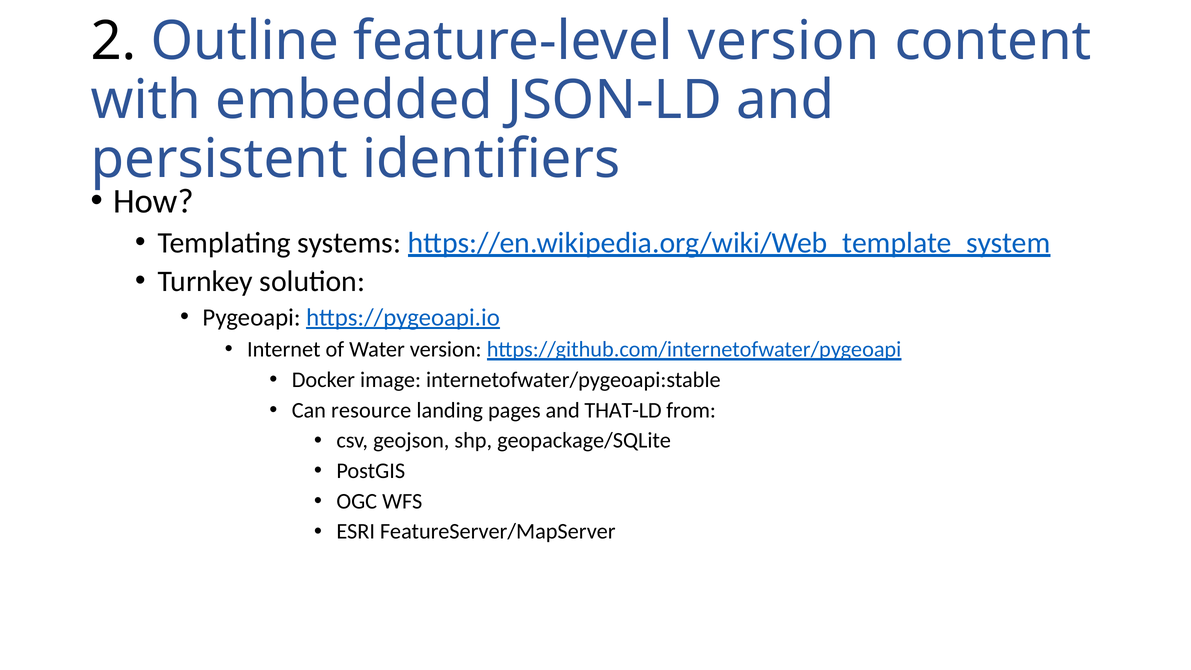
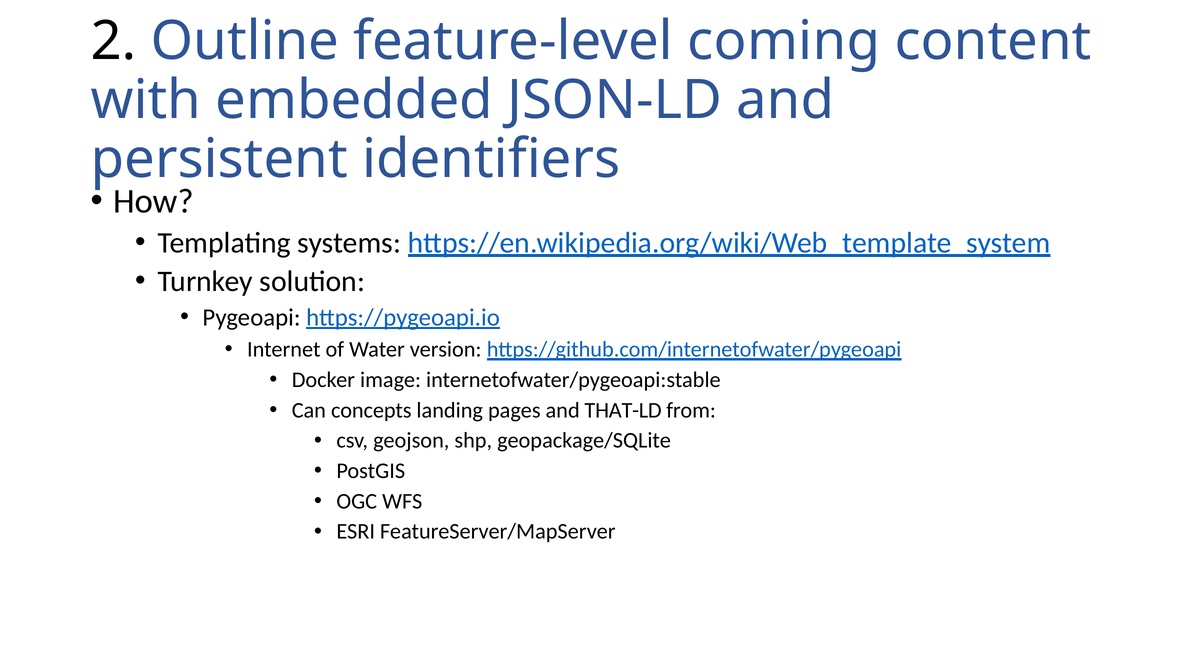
feature-level version: version -> coming
resource: resource -> concepts
